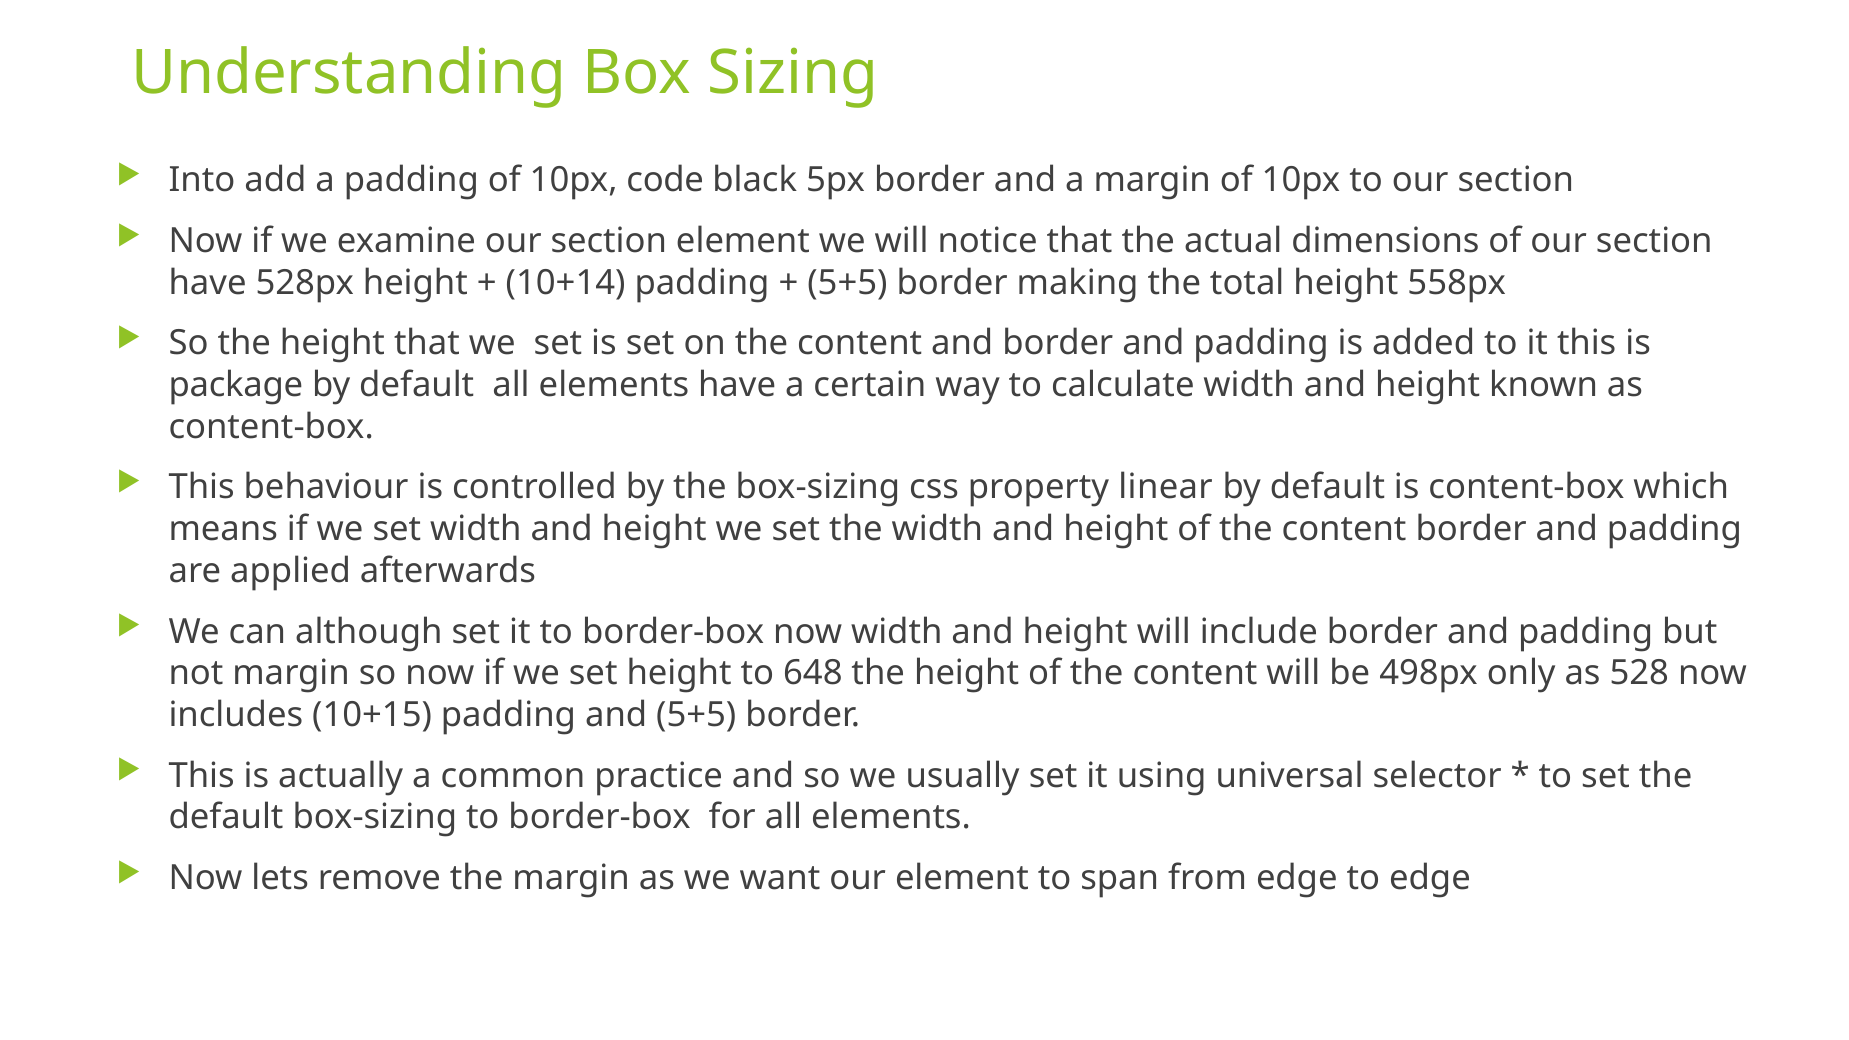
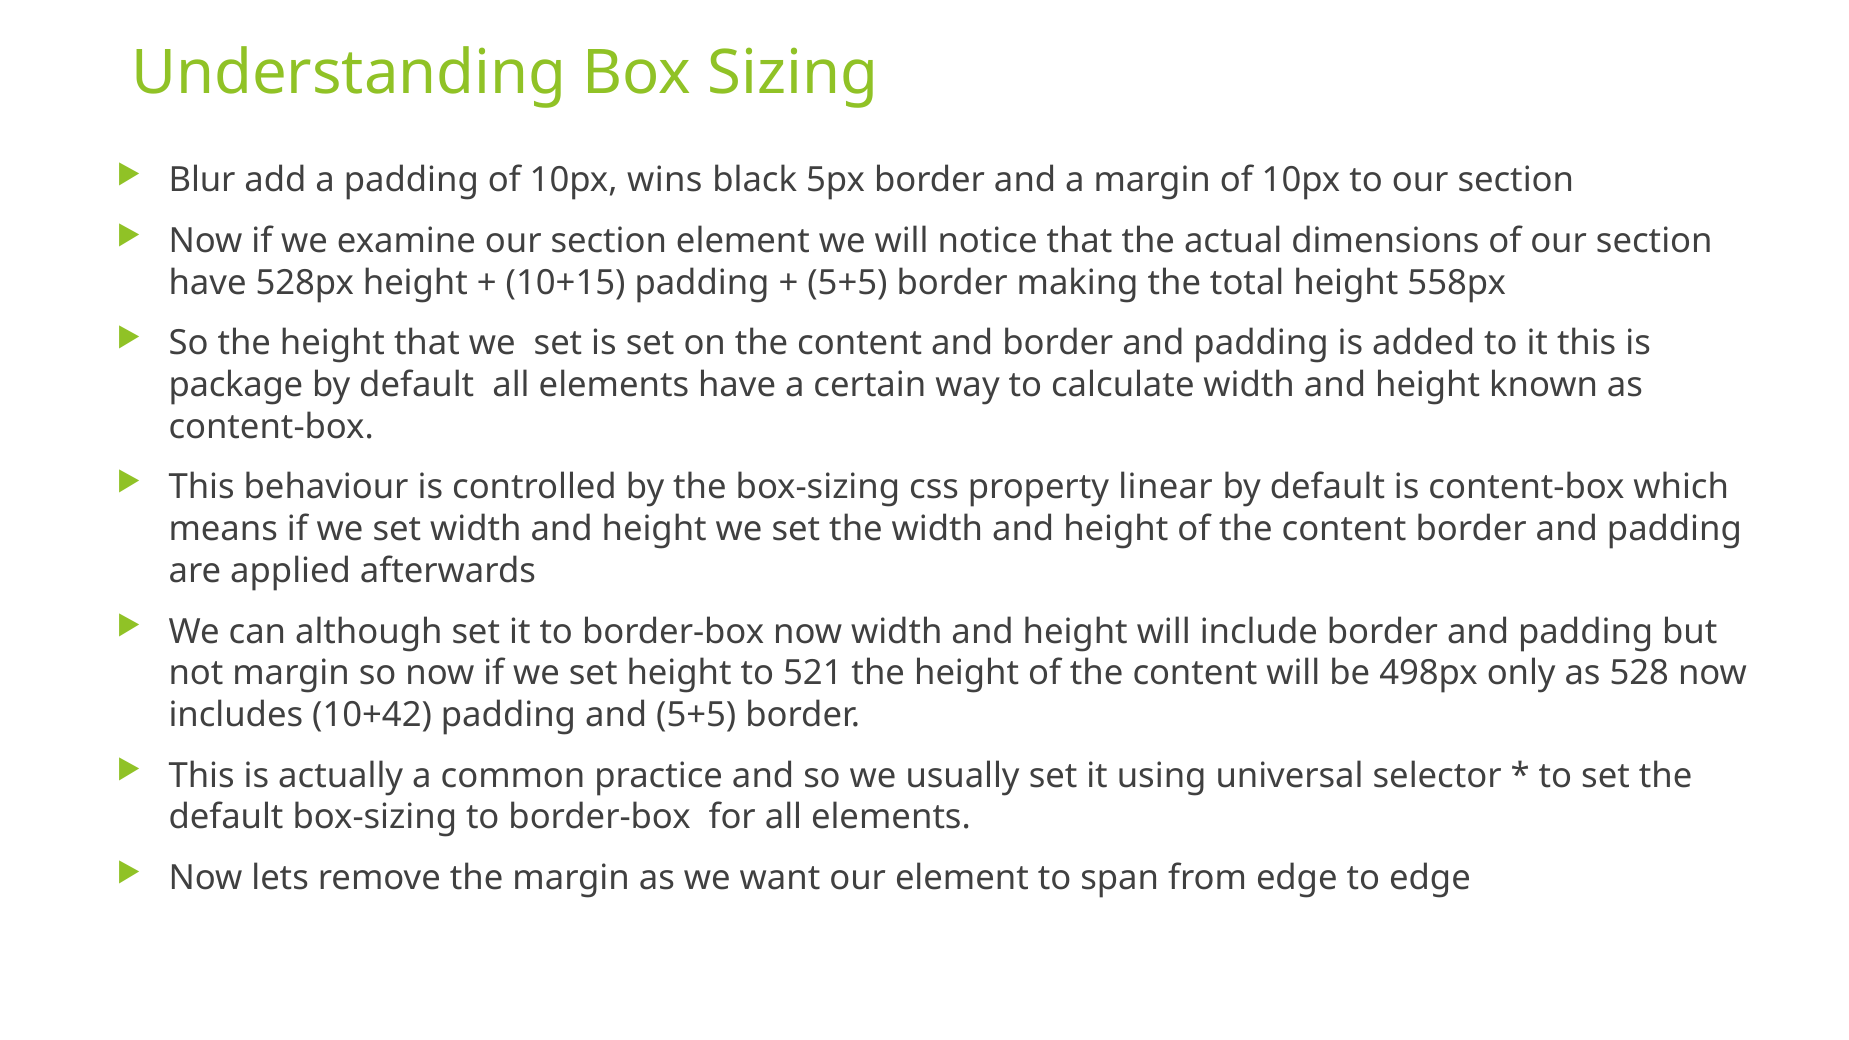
Into: Into -> Blur
code: code -> wins
10+14: 10+14 -> 10+15
648: 648 -> 521
10+15: 10+15 -> 10+42
